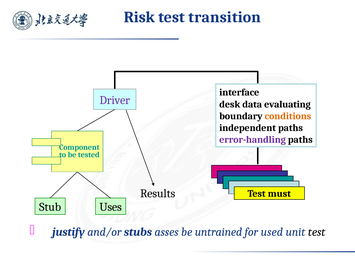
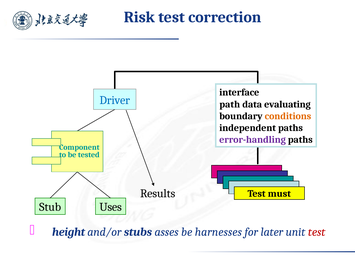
transition: transition -> correction
Driver colour: purple -> blue
desk: desk -> path
justify: justify -> height
untrained: untrained -> harnesses
used: used -> later
test at (317, 232) colour: black -> red
